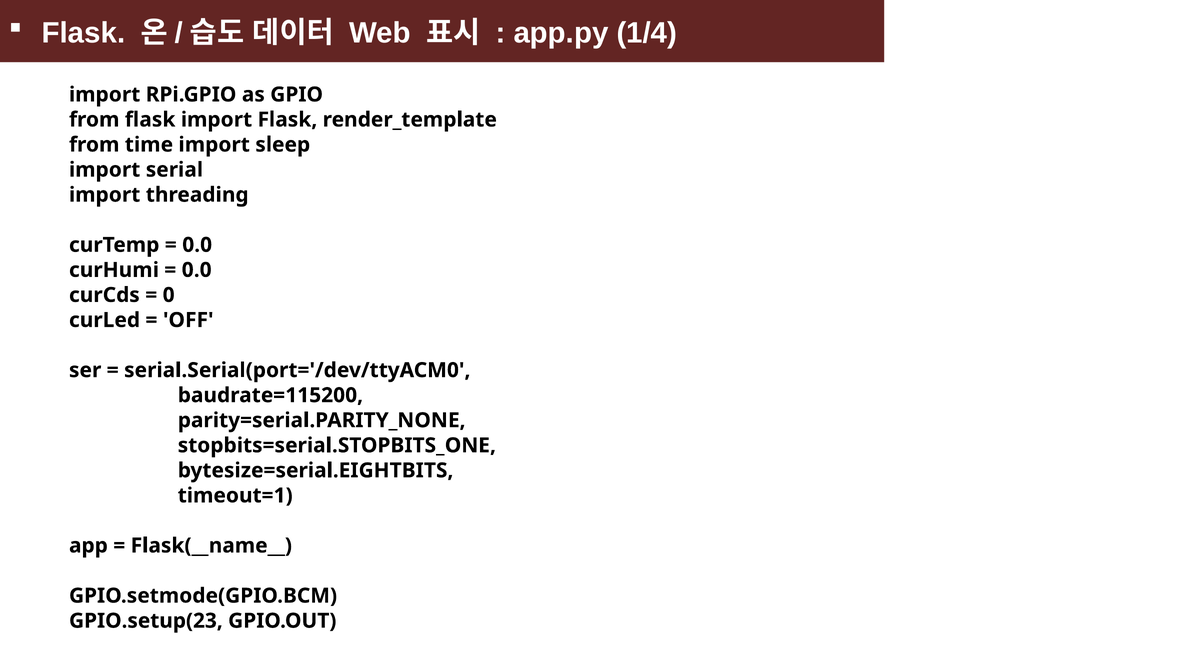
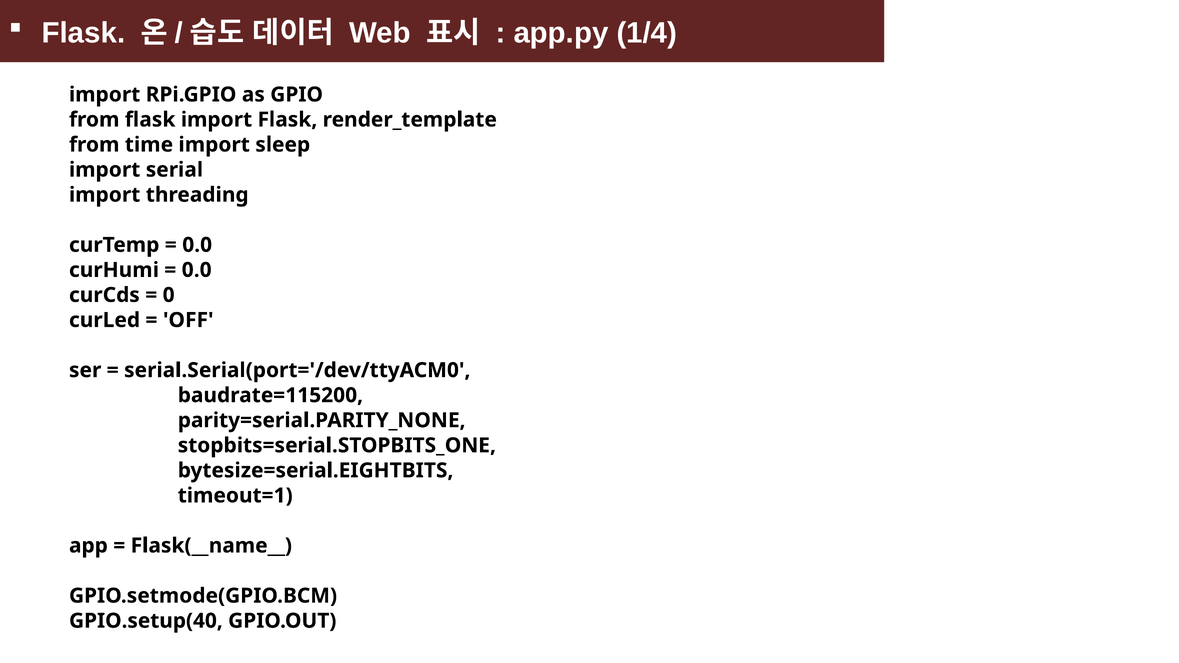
GPIO.setup(23: GPIO.setup(23 -> GPIO.setup(40
